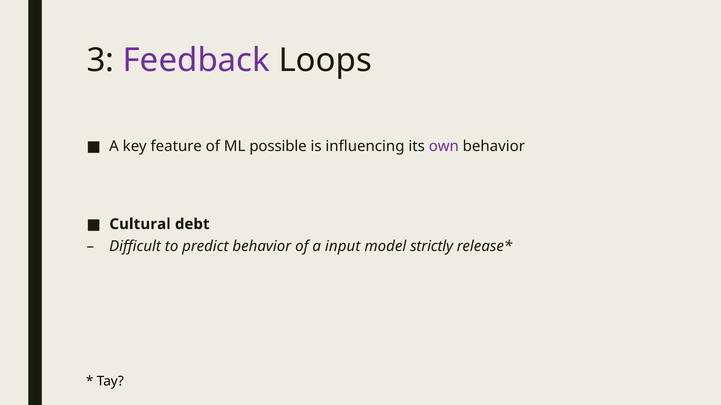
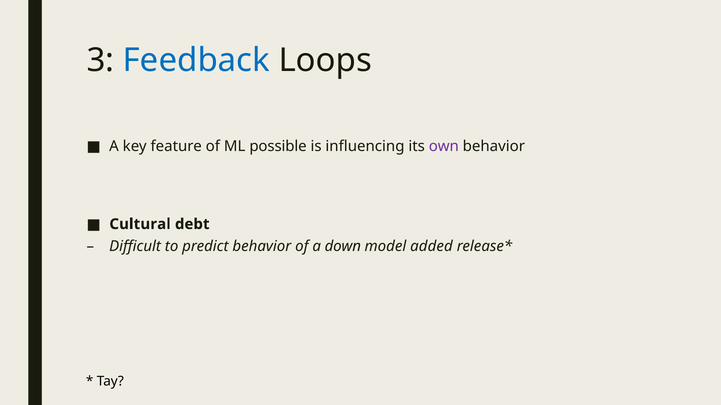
Feedback colour: purple -> blue
input: input -> down
strictly: strictly -> added
